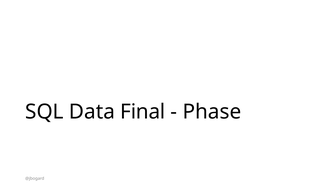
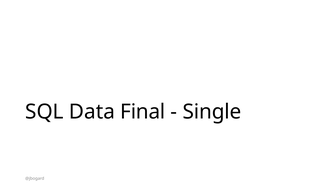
Phase: Phase -> Single
